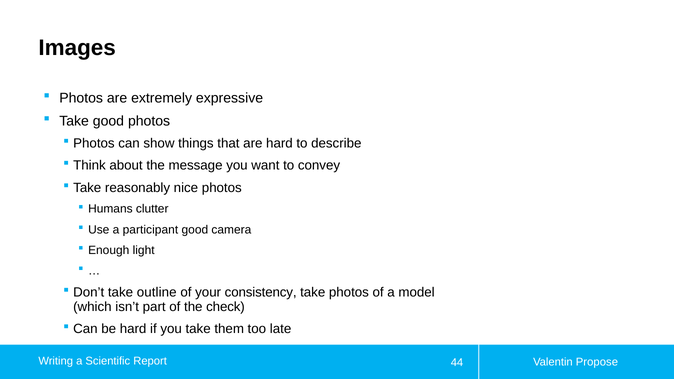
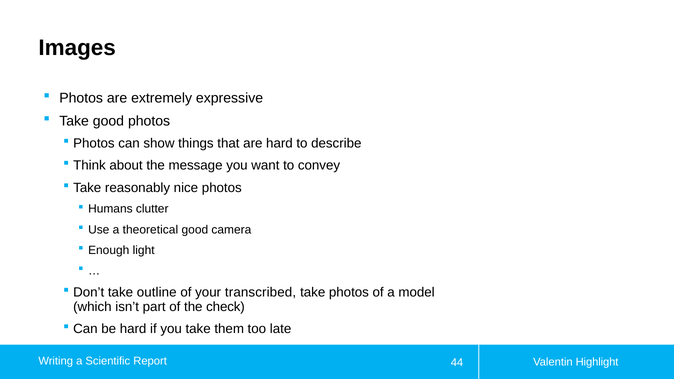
participant: participant -> theoretical
consistency: consistency -> transcribed
Propose: Propose -> Highlight
